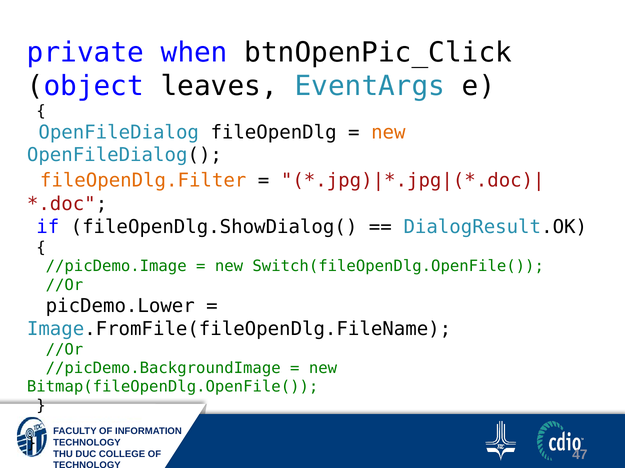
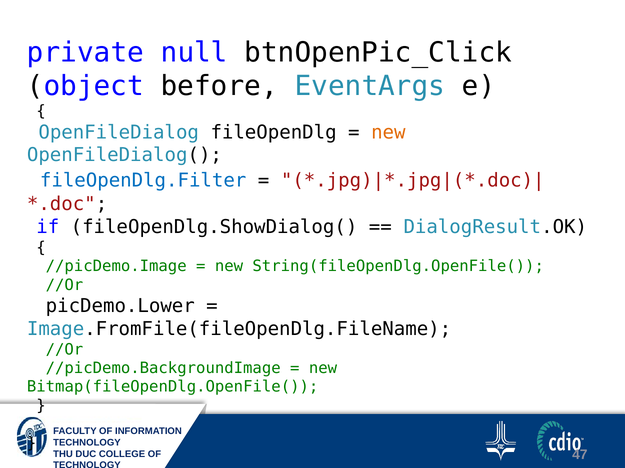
when: when -> null
leaves: leaves -> before
fileOpenDlg.Filter colour: orange -> blue
Switch(fileOpenDlg.OpenFile(: Switch(fileOpenDlg.OpenFile( -> String(fileOpenDlg.OpenFile(
